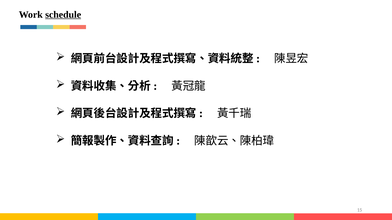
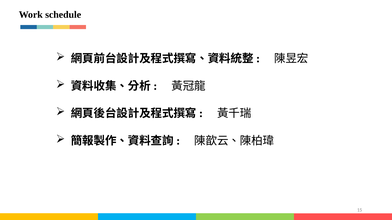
schedule underline: present -> none
